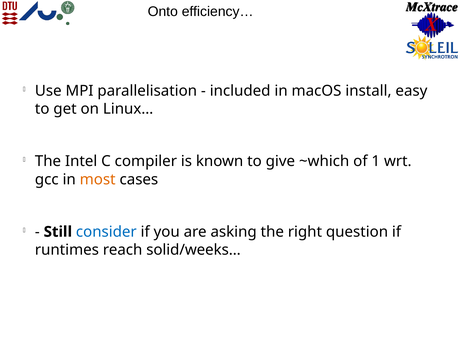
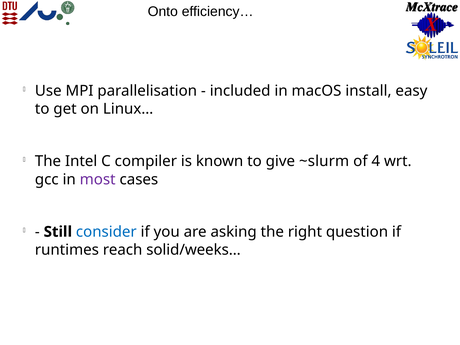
~which: ~which -> ~slurm
1: 1 -> 4
most colour: orange -> purple
